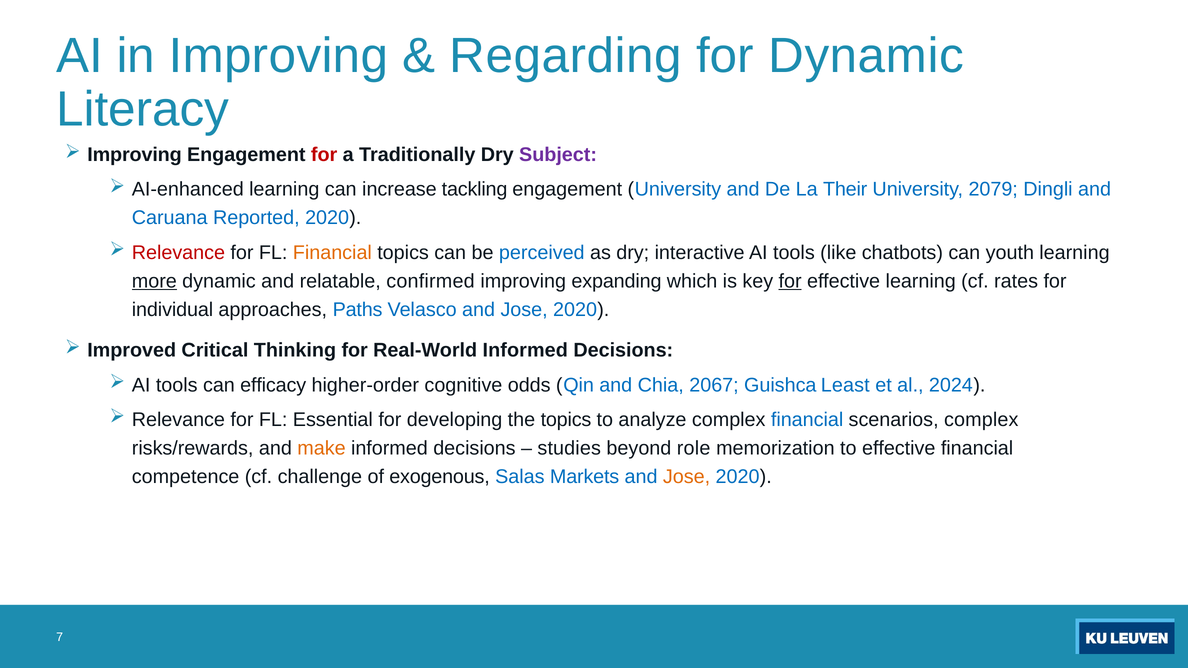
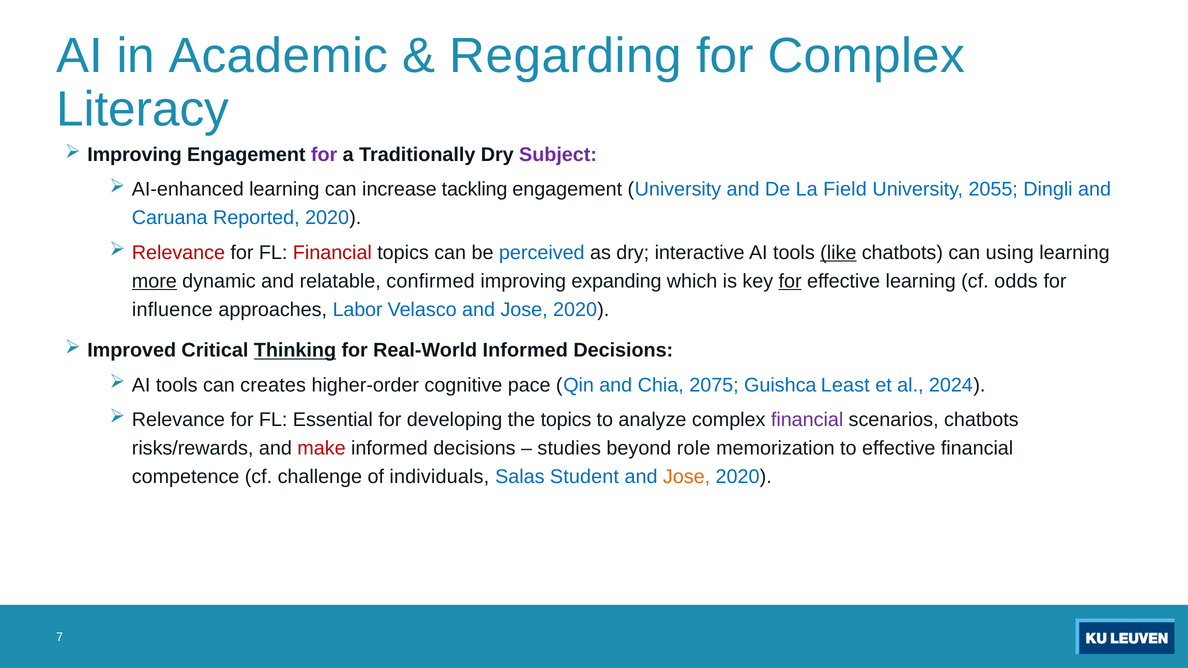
in Improving: Improving -> Academic
for Dynamic: Dynamic -> Complex
for at (324, 155) colour: red -> purple
Their: Their -> Field
2079: 2079 -> 2055
Financial at (332, 253) colour: orange -> red
like underline: none -> present
youth: youth -> using
rates: rates -> odds
individual: individual -> influence
Paths: Paths -> Labor
Thinking underline: none -> present
efficacy: efficacy -> creates
odds: odds -> pace
2067: 2067 -> 2075
financial at (807, 420) colour: blue -> purple
scenarios complex: complex -> chatbots
make colour: orange -> red
exogenous: exogenous -> individuals
Markets: Markets -> Student
